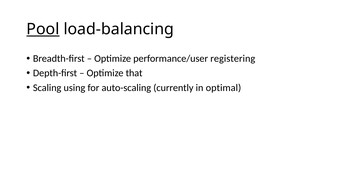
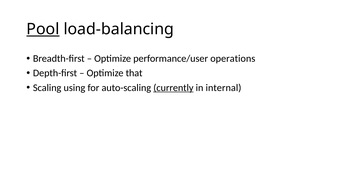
registering: registering -> operations
currently underline: none -> present
optimal: optimal -> internal
